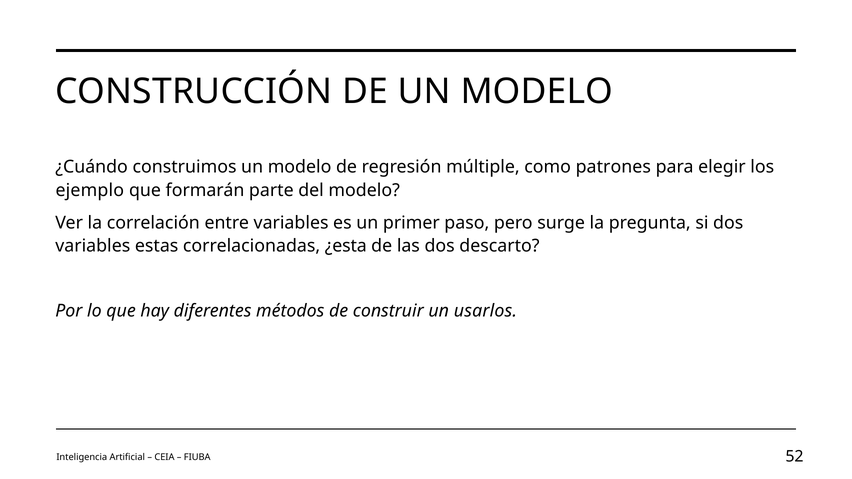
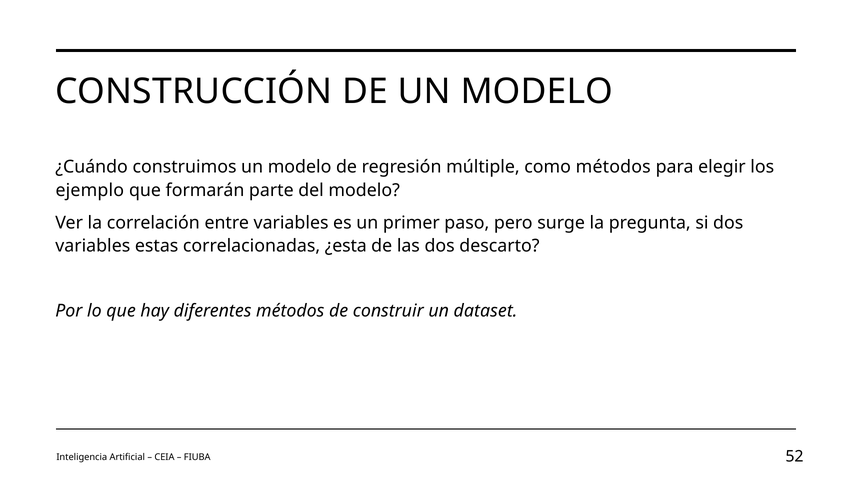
como patrones: patrones -> métodos
usarlos: usarlos -> dataset
